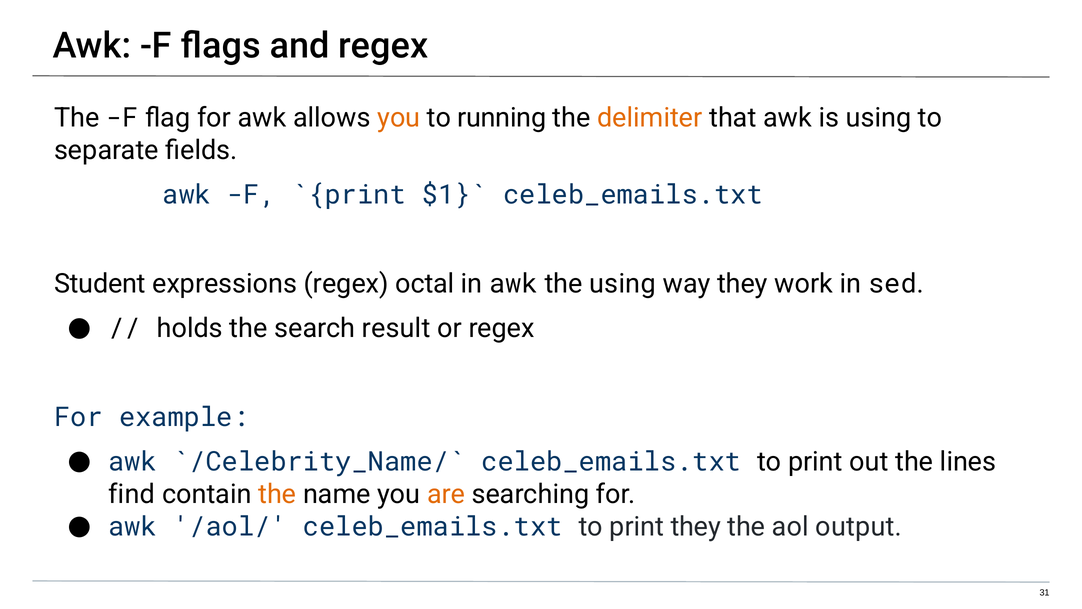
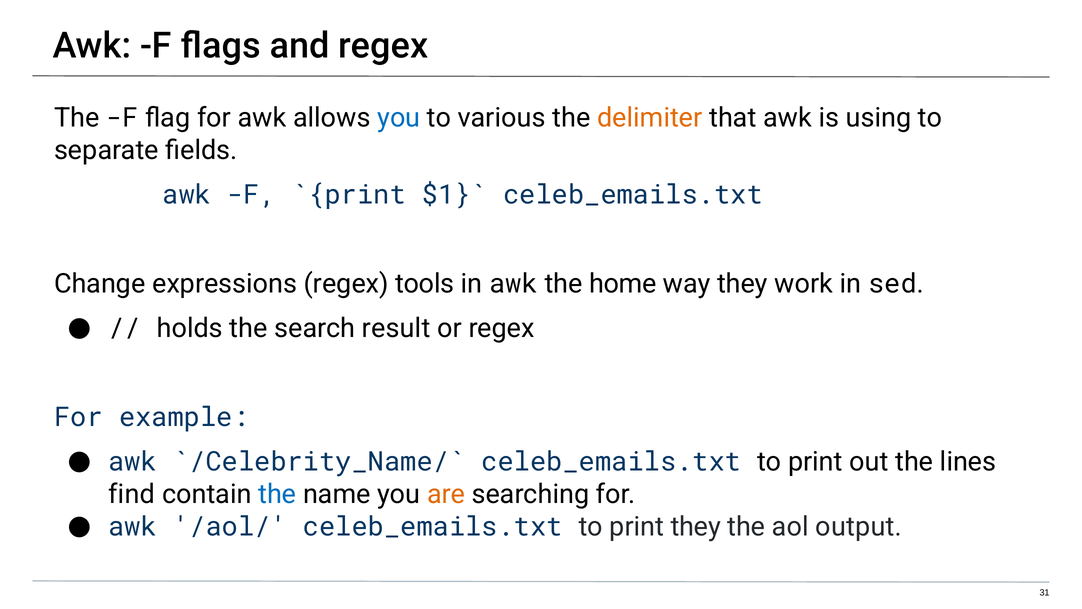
you at (399, 118) colour: orange -> blue
running: running -> various
Student: Student -> Change
octal: octal -> tools
the using: using -> home
the at (277, 494) colour: orange -> blue
